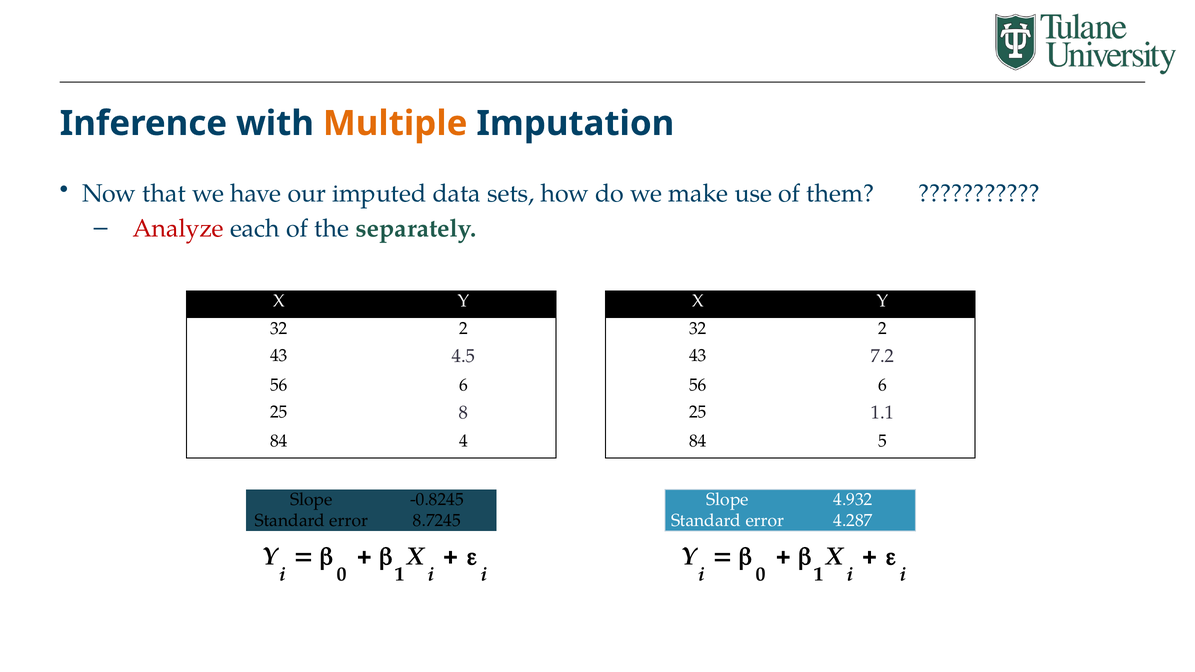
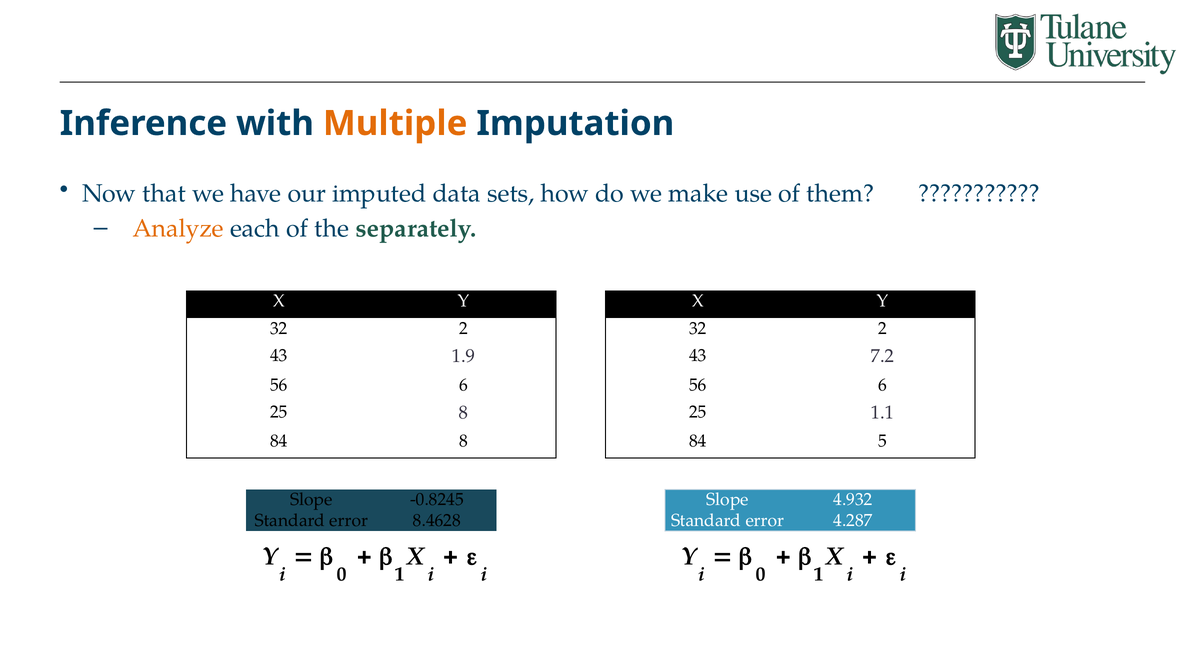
Analyze colour: red -> orange
4.5: 4.5 -> 1.9
84 4: 4 -> 8
8.7245: 8.7245 -> 8.4628
